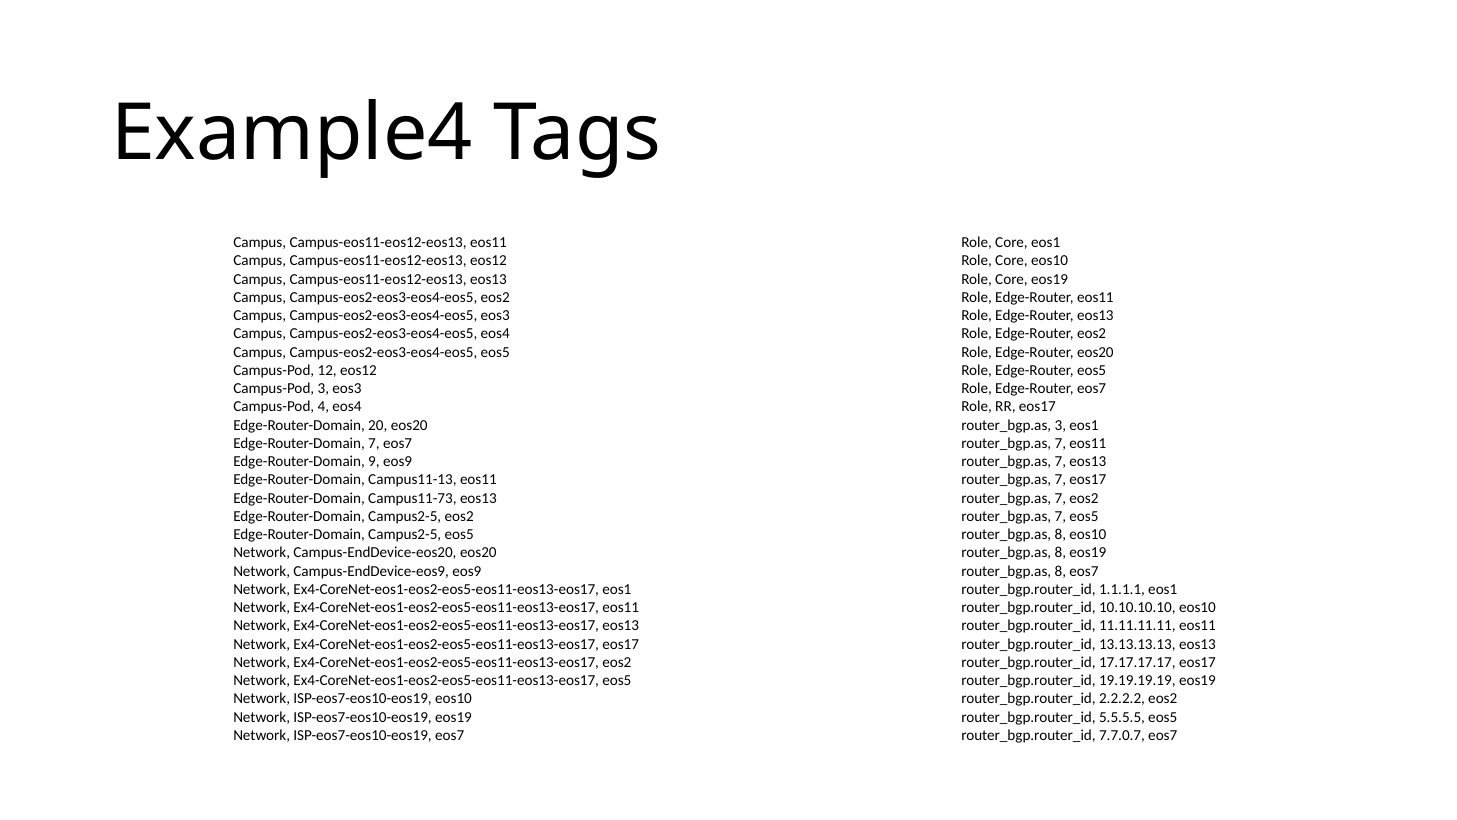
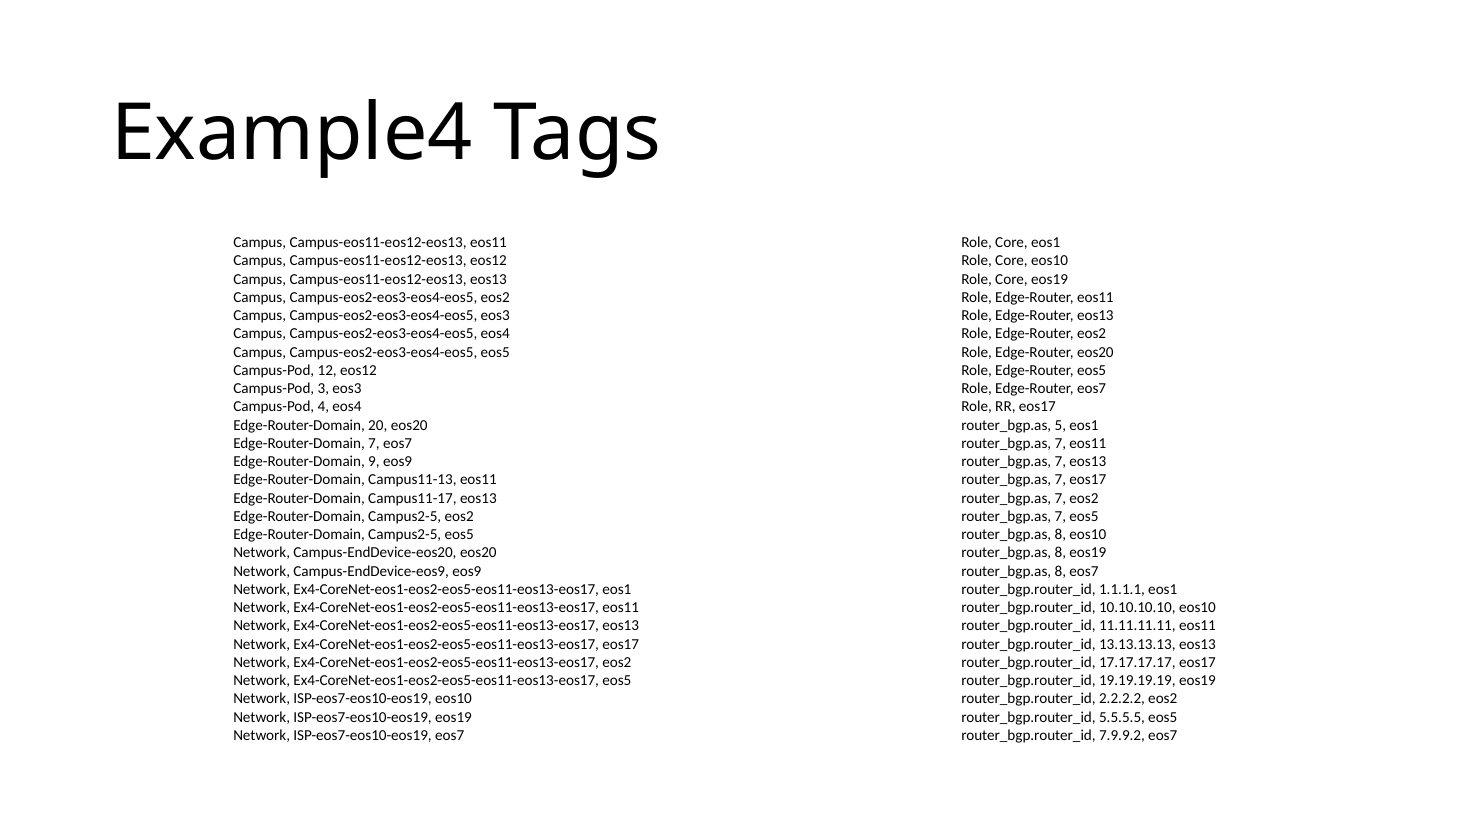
router_bgp.as 3: 3 -> 5
Campus11-73: Campus11-73 -> Campus11-17
7.7.0.7: 7.7.0.7 -> 7.9.9.2
